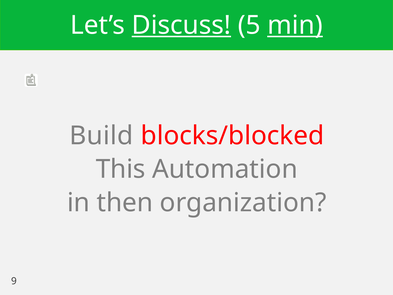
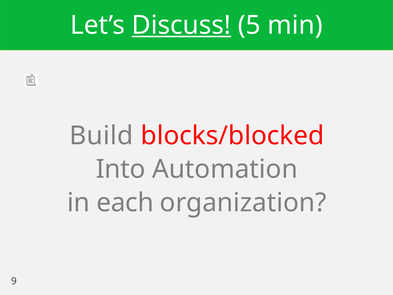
min underline: present -> none
This: This -> Into
then: then -> each
